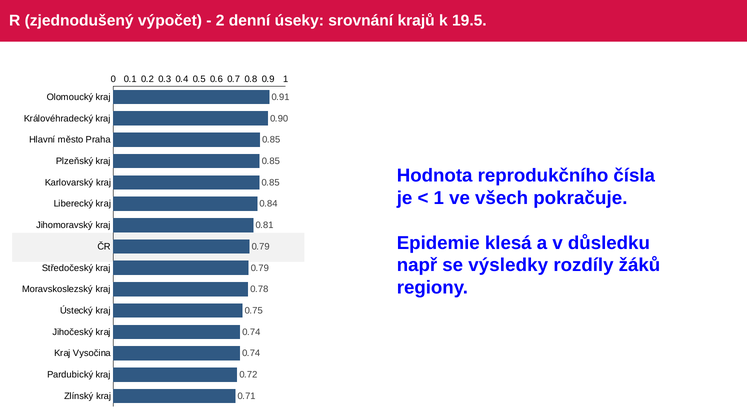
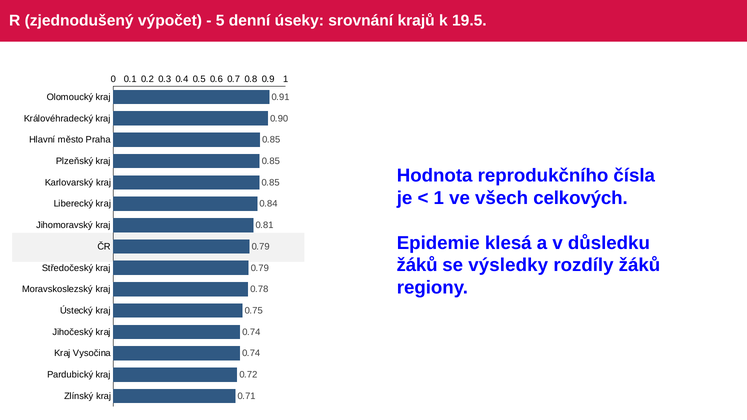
2: 2 -> 5
pokračuje: pokračuje -> celkových
např at (417, 265): např -> žáků
